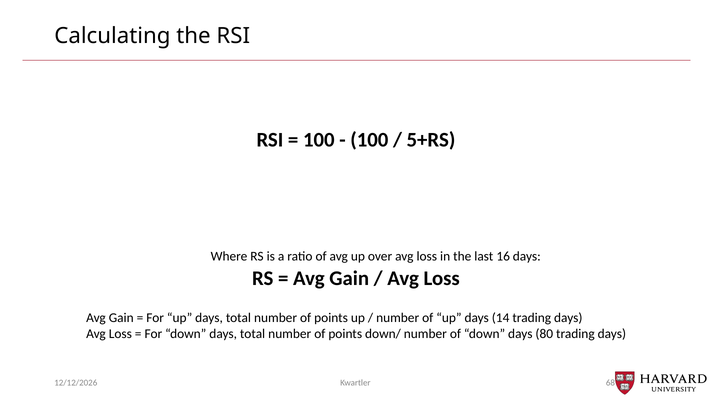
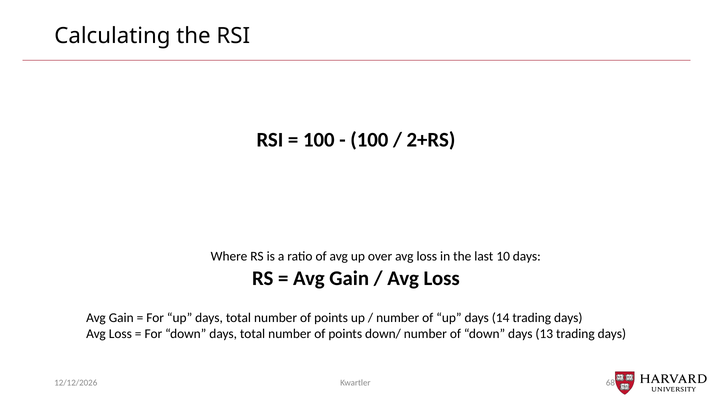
5+RS: 5+RS -> 2+RS
16: 16 -> 10
80: 80 -> 13
